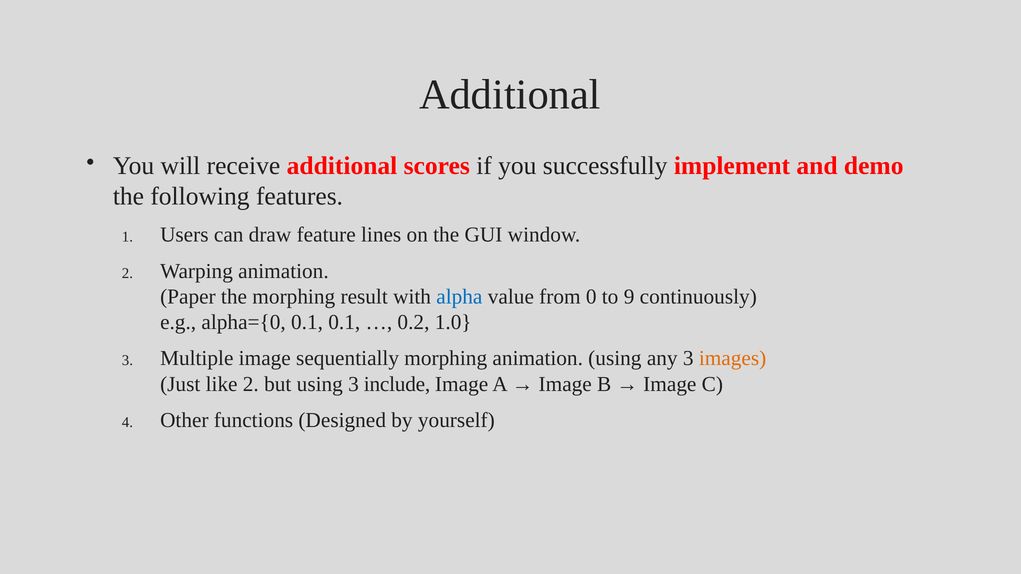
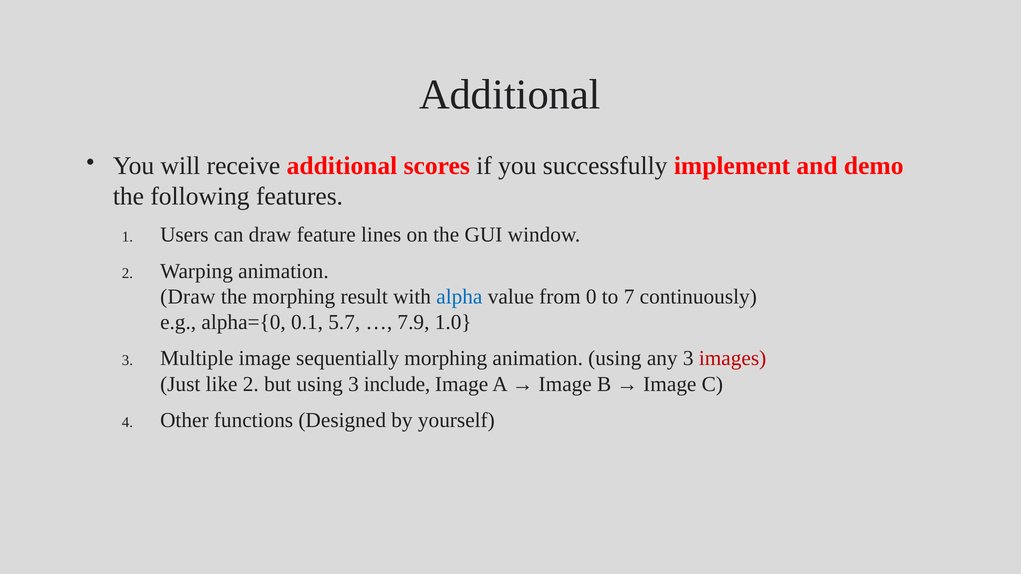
Paper at (188, 297): Paper -> Draw
9: 9 -> 7
0.1 0.1: 0.1 -> 5.7
0.2: 0.2 -> 7.9
images colour: orange -> red
